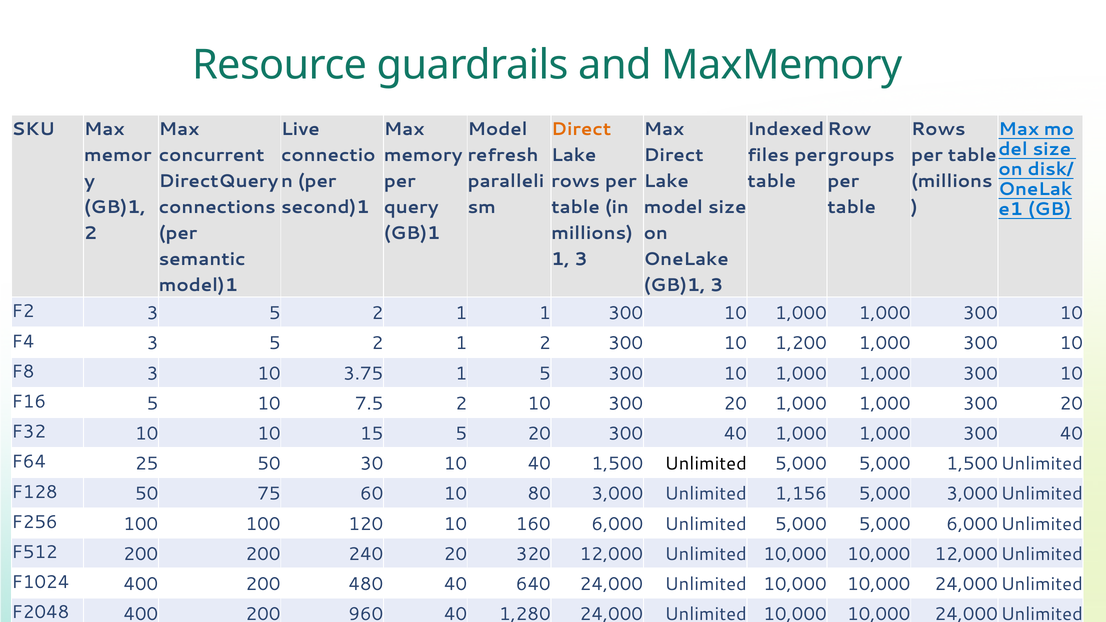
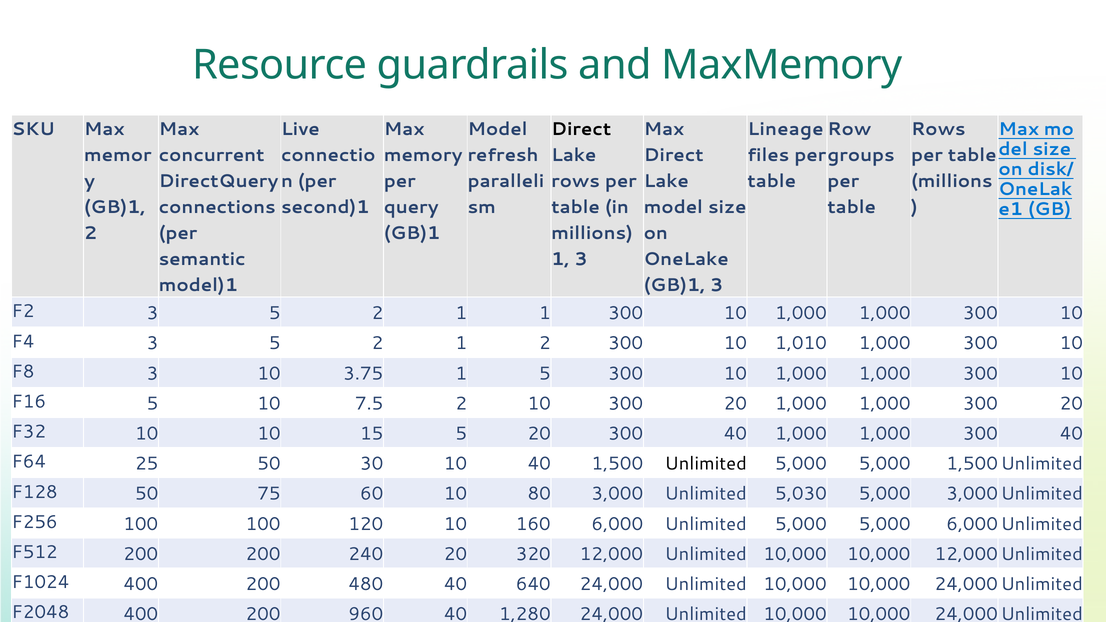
Direct at (581, 129) colour: orange -> black
Indexed: Indexed -> Lineage
1,200: 1,200 -> 1,010
1,156: 1,156 -> 5,030
